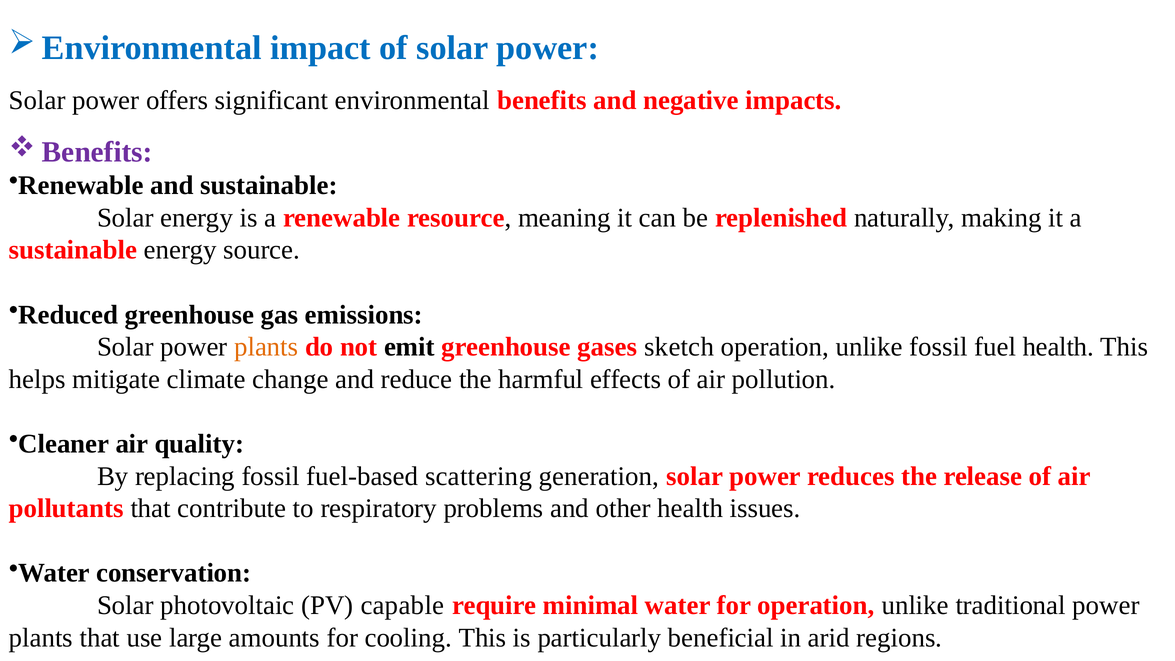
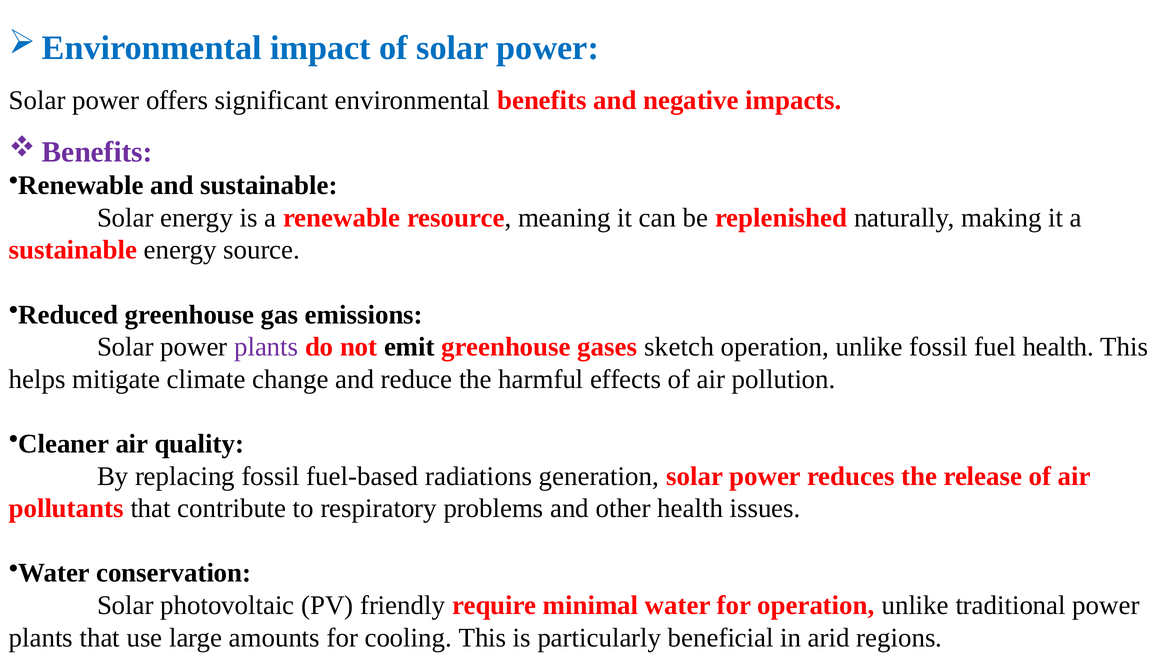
plants at (266, 347) colour: orange -> purple
scattering: scattering -> radiations
capable: capable -> friendly
